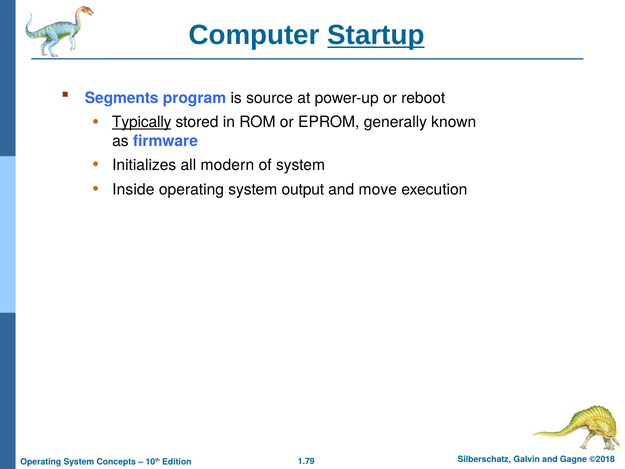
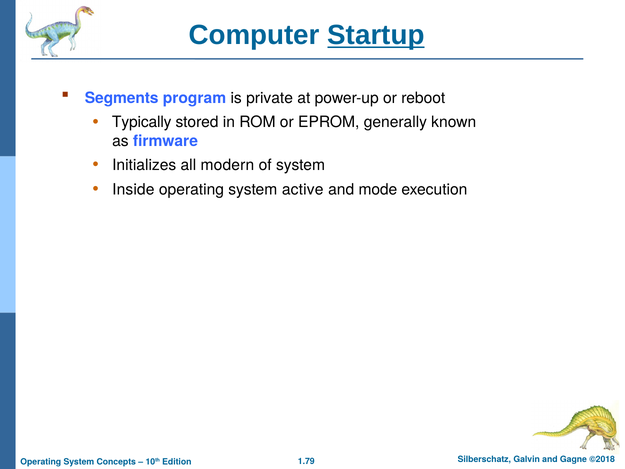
source: source -> private
Typically underline: present -> none
output: output -> active
move: move -> mode
